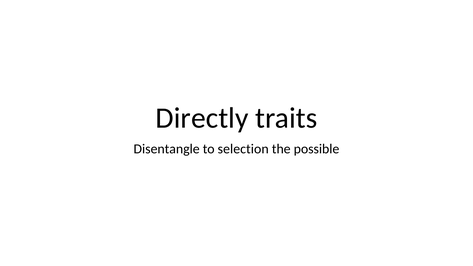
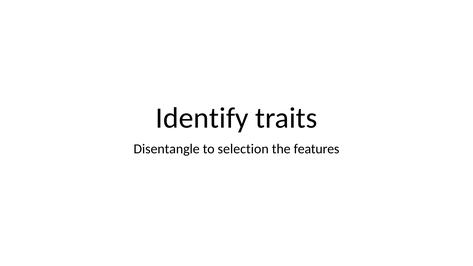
Directly: Directly -> Identify
possible: possible -> features
